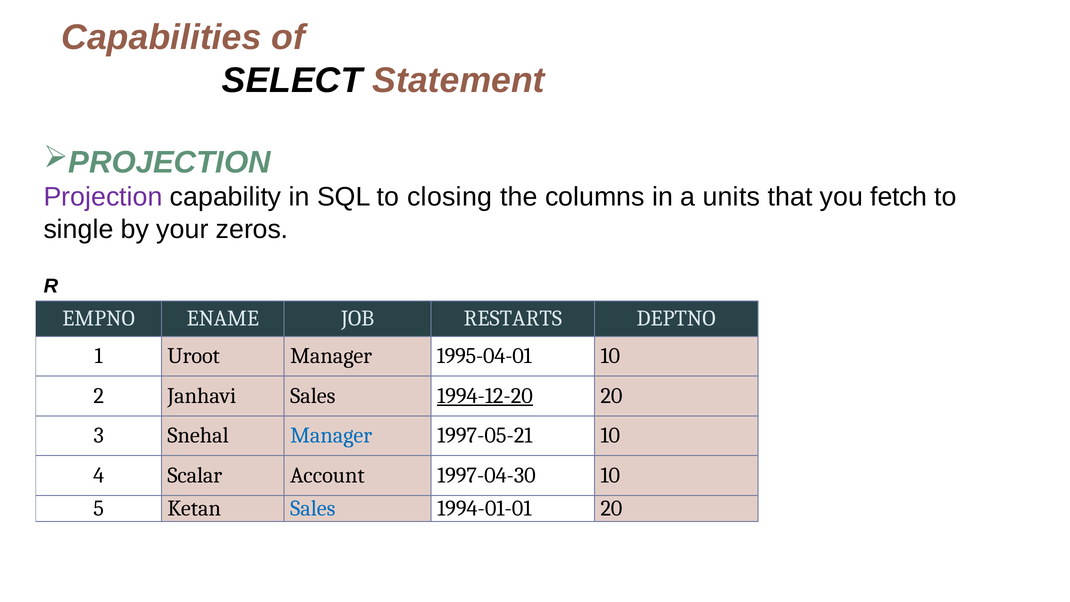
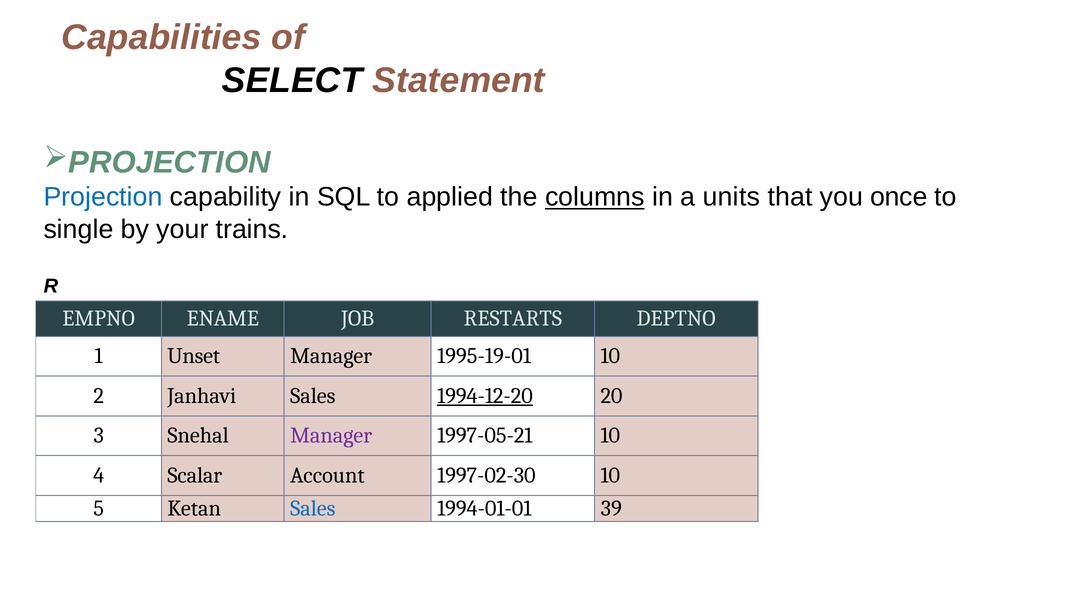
Projection colour: purple -> blue
closing: closing -> applied
columns underline: none -> present
fetch: fetch -> once
zeros: zeros -> trains
Uroot: Uroot -> Unset
1995-04-01: 1995-04-01 -> 1995-19-01
Manager at (331, 435) colour: blue -> purple
1997-04-30: 1997-04-30 -> 1997-02-30
1994-01-01 20: 20 -> 39
